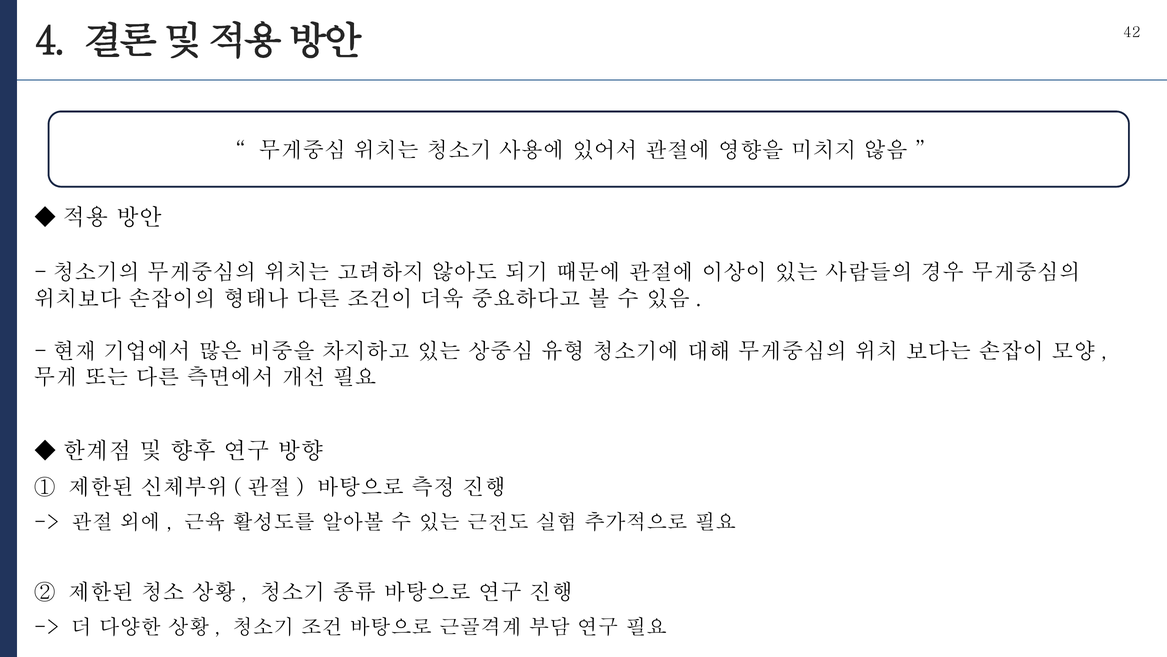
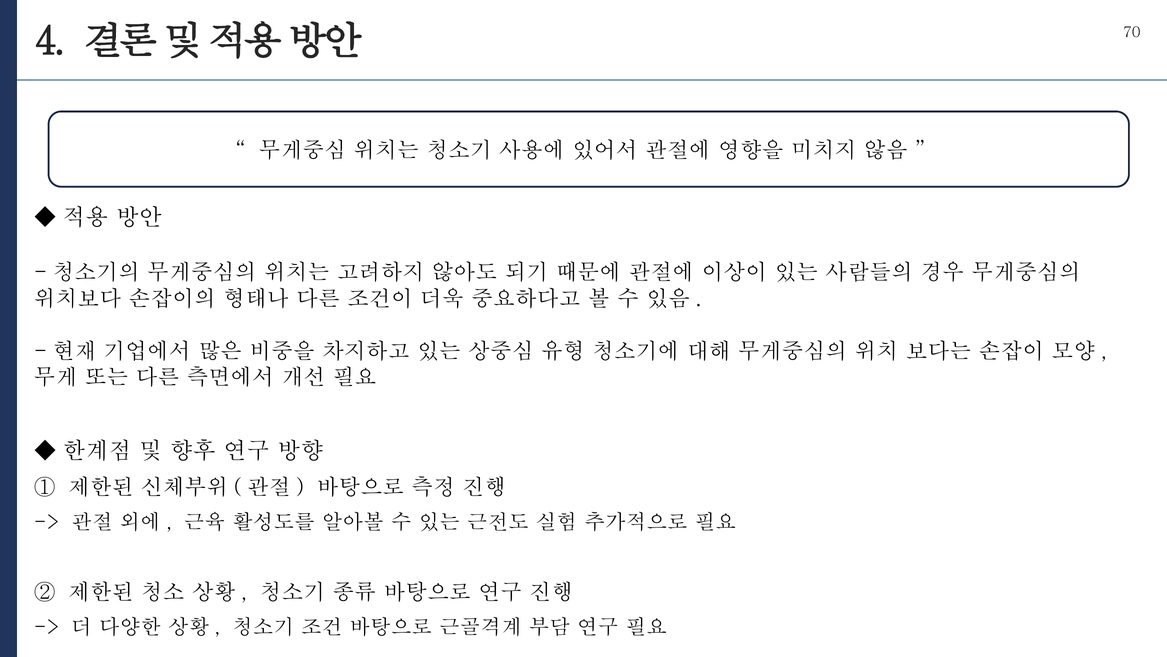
42: 42 -> 70
